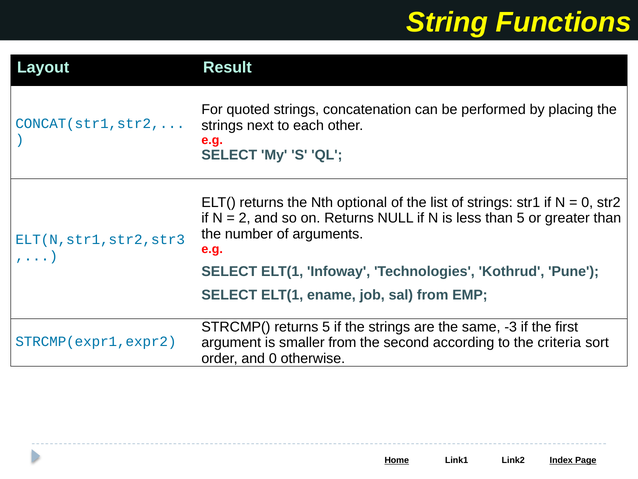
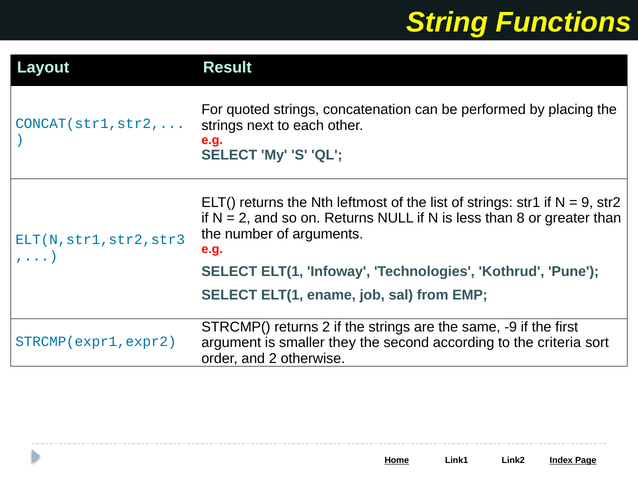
optional: optional -> leftmost
0 at (587, 202): 0 -> 9
than 5: 5 -> 8
returns 5: 5 -> 2
-3: -3 -> -9
smaller from: from -> they
and 0: 0 -> 2
